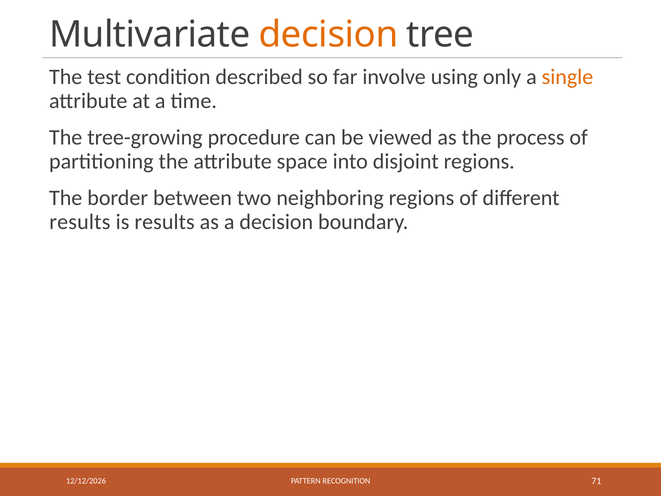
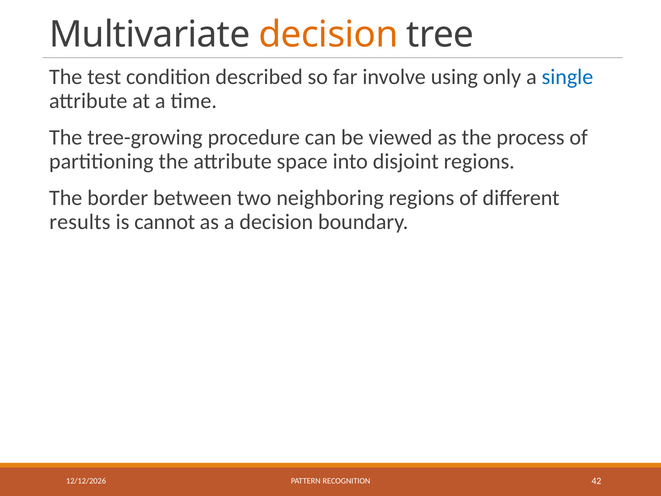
single colour: orange -> blue
is results: results -> cannot
71: 71 -> 42
